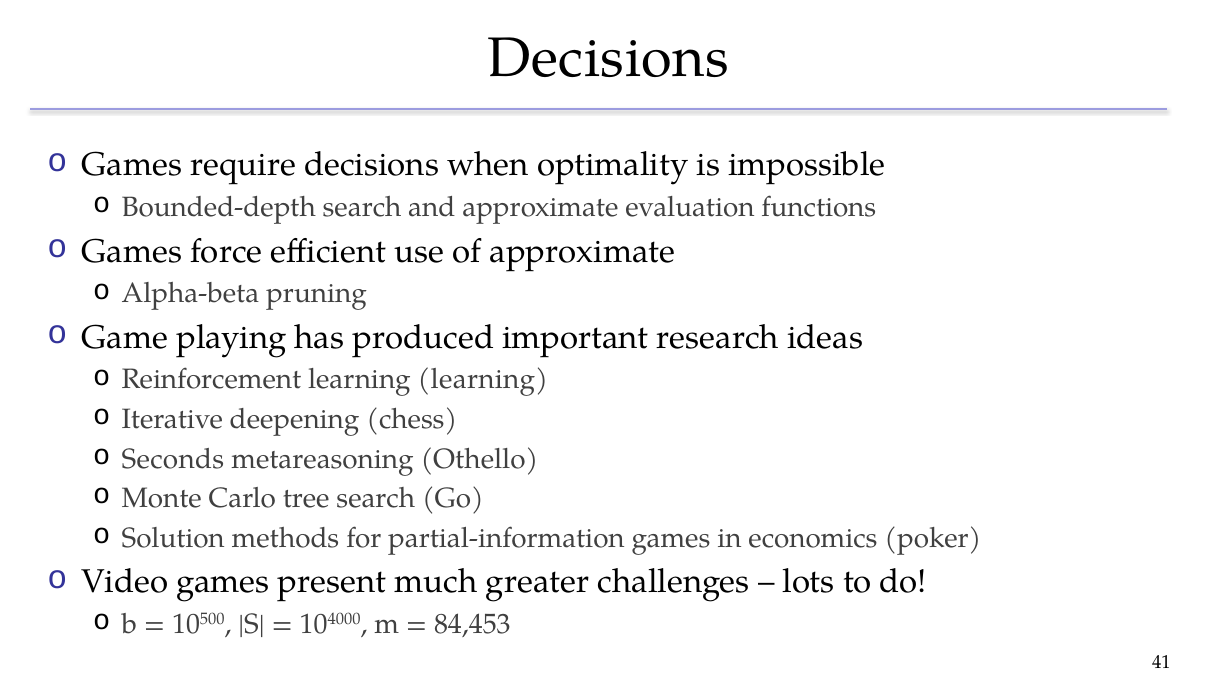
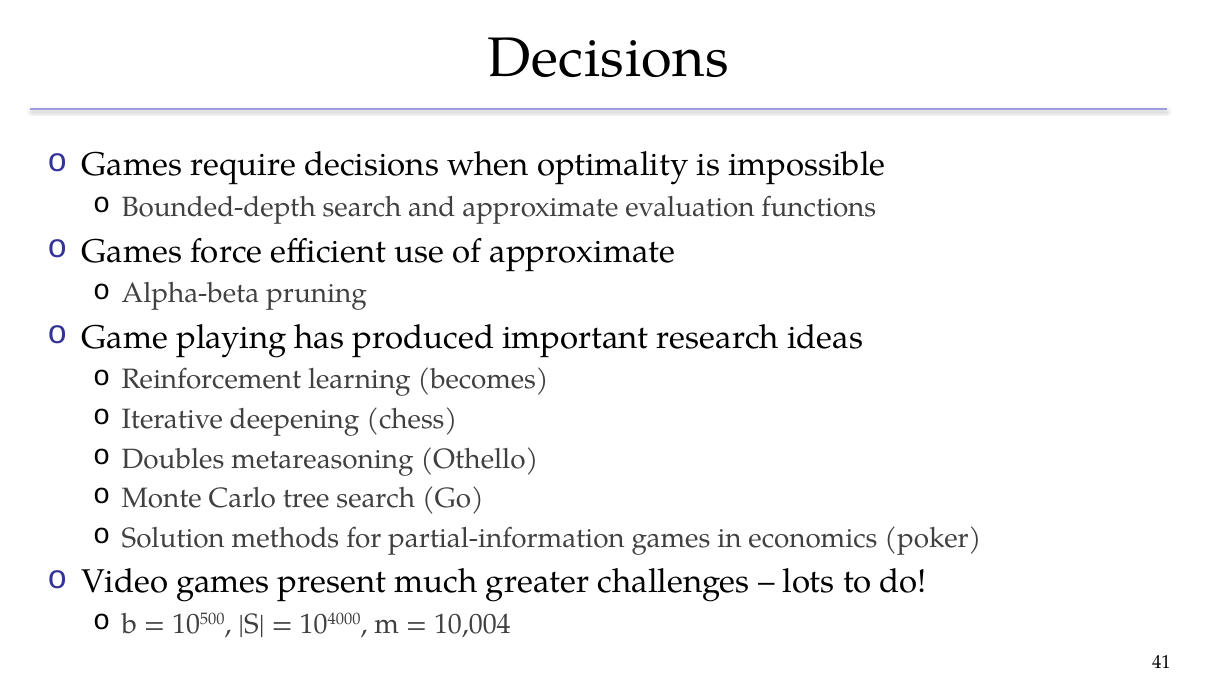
learning learning: learning -> becomes
Seconds: Seconds -> Doubles
84,453: 84,453 -> 10,004
